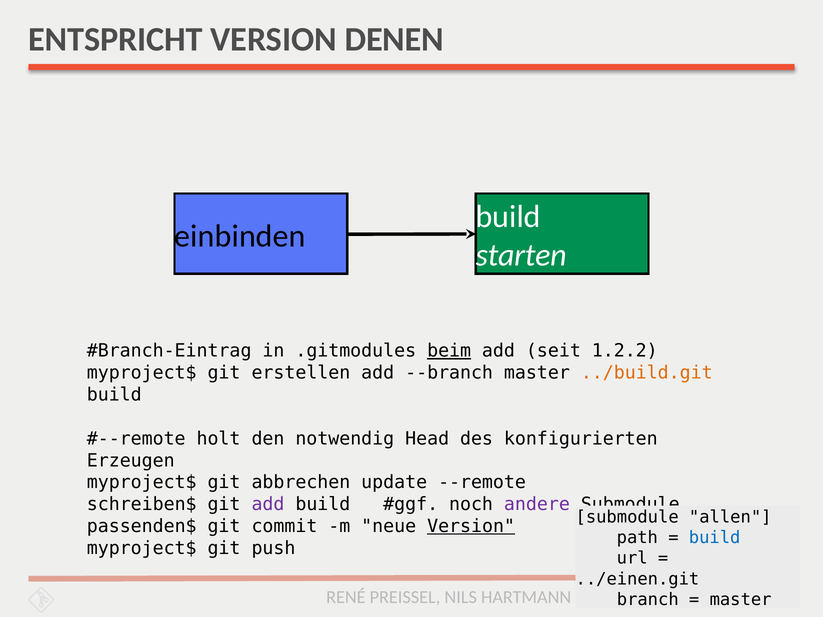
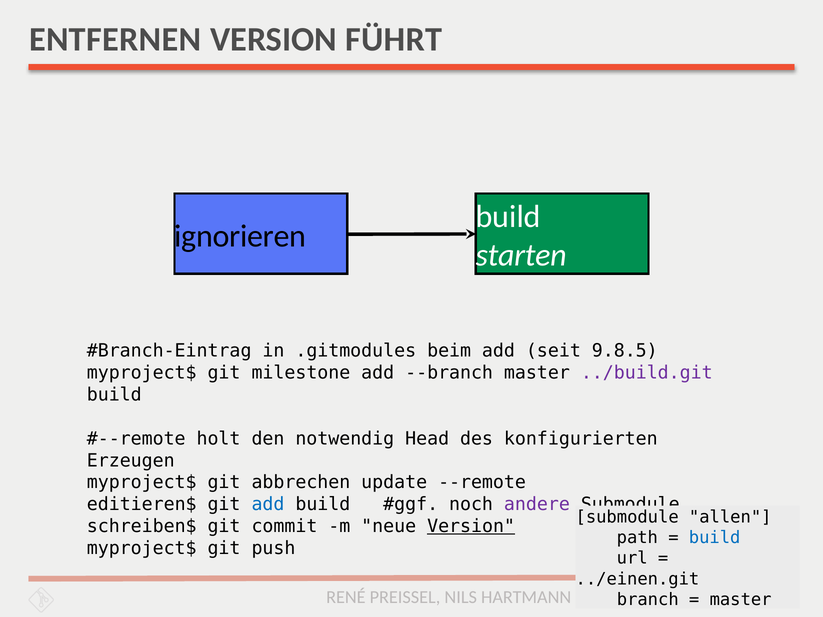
ENTSPRICHT: ENTSPRICHT -> ENTFERNEN
DENEN: DENEN -> FÜHRT
einbinden: einbinden -> ignorieren
beim underline: present -> none
1.2.2: 1.2.2 -> 9.8.5
erstellen: erstellen -> milestone
../build.git colour: orange -> purple
schreiben$: schreiben$ -> editieren$
add at (268, 505) colour: purple -> blue
passenden$: passenden$ -> schreiben$
